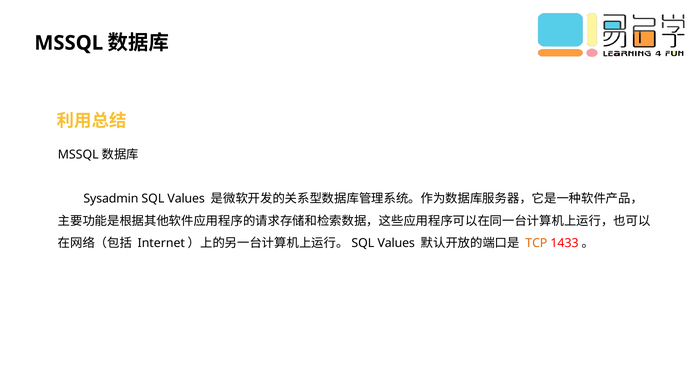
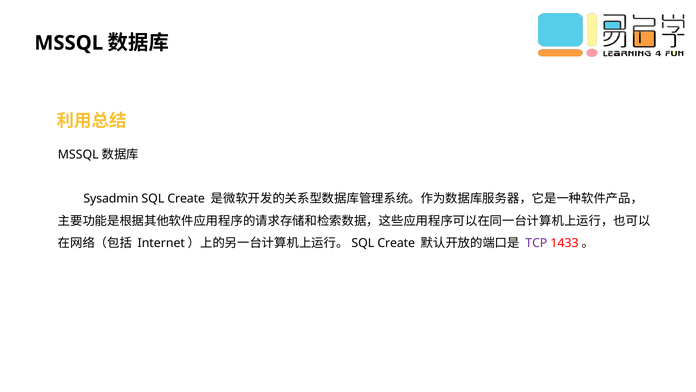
SQL Values: Values -> Create
Values at (396, 243): Values -> Create
TCP colour: orange -> purple
